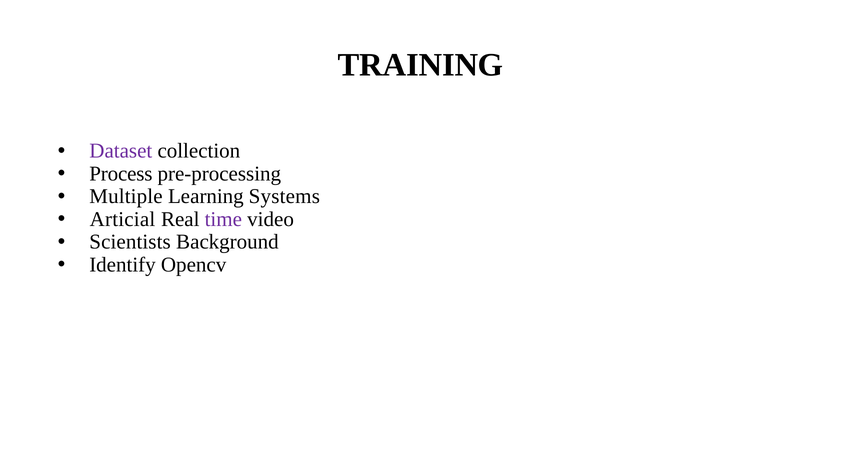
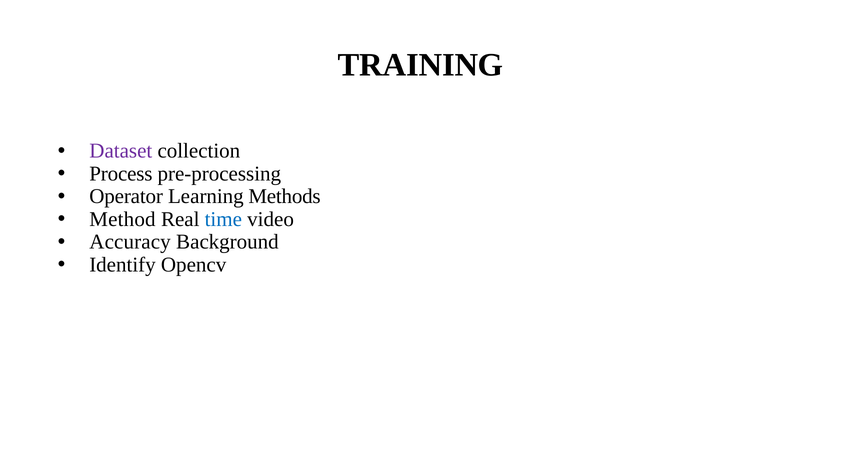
Multiple: Multiple -> Operator
Systems: Systems -> Methods
Articial: Articial -> Method
time colour: purple -> blue
Scientists: Scientists -> Accuracy
